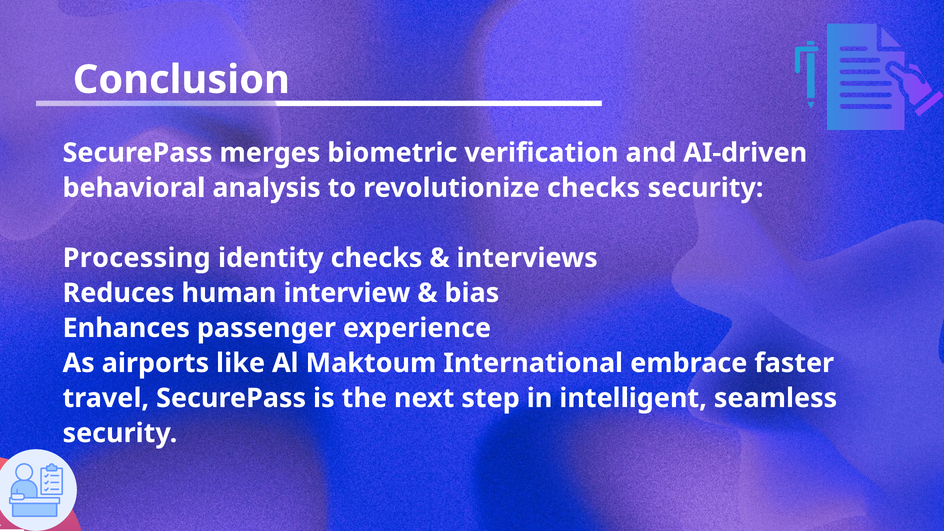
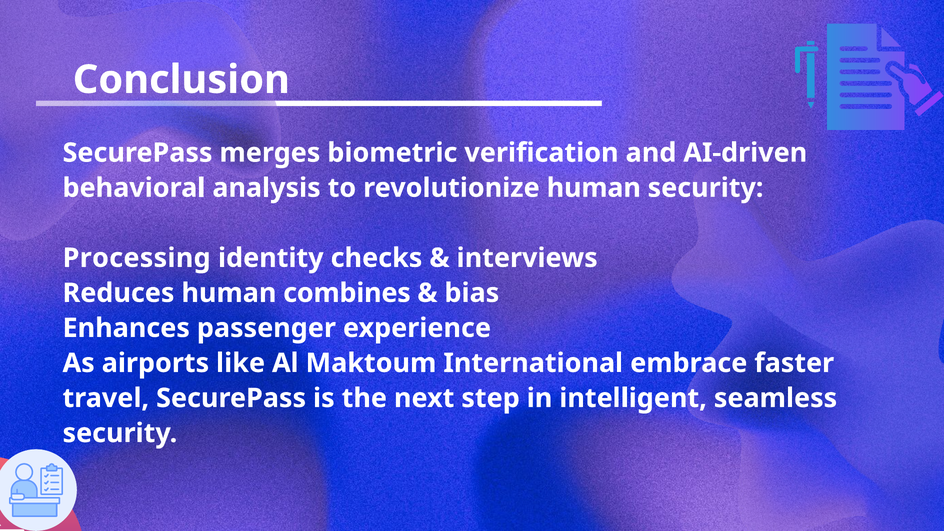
revolutionize checks: checks -> human
interview: interview -> combines
